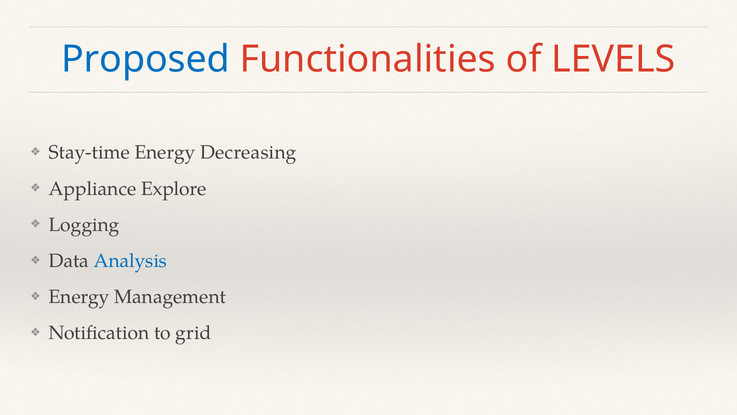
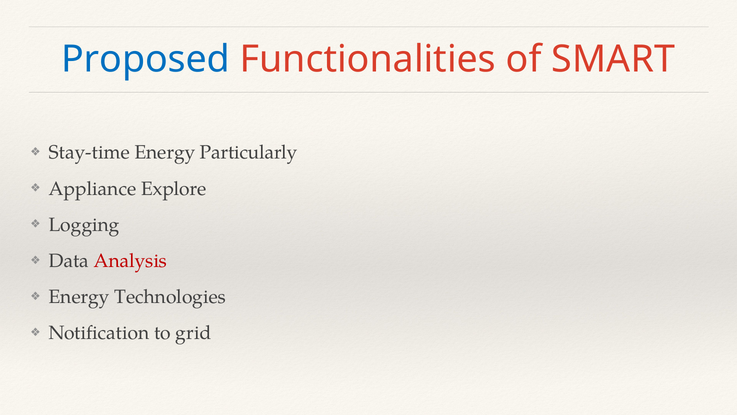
LEVELS: LEVELS -> SMART
Decreasing: Decreasing -> Particularly
Analysis colour: blue -> red
Management: Management -> Technologies
